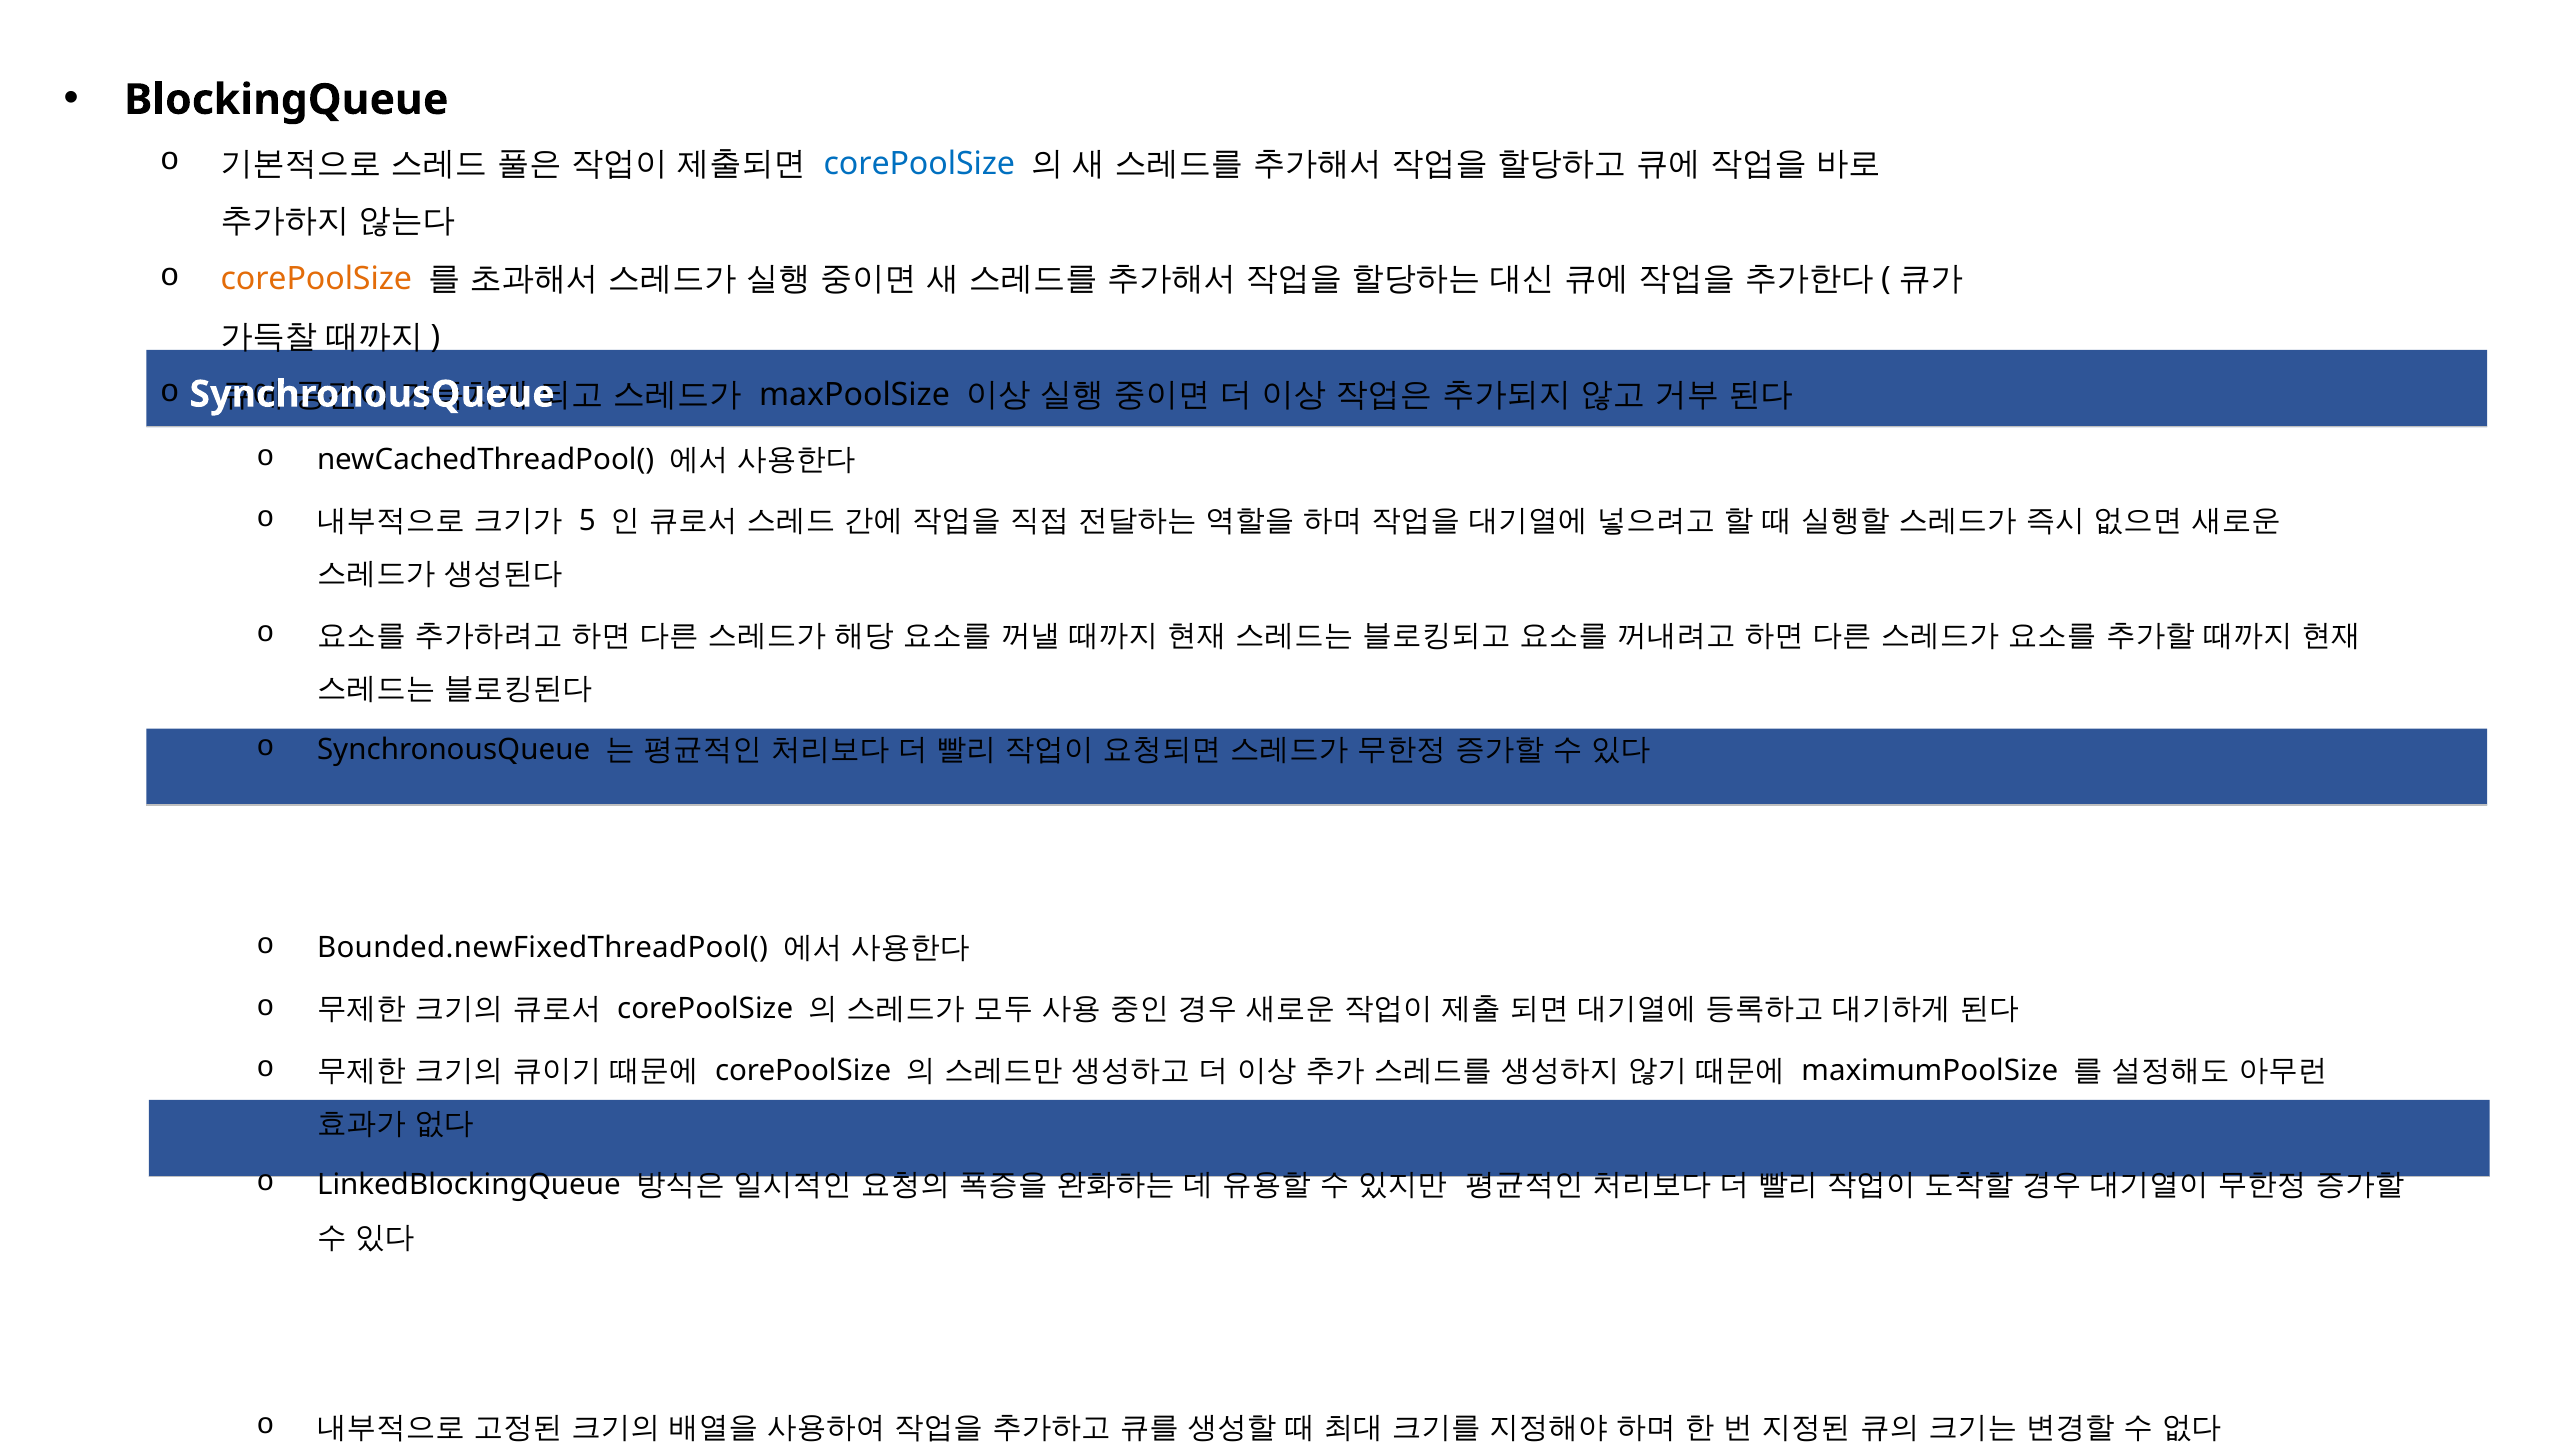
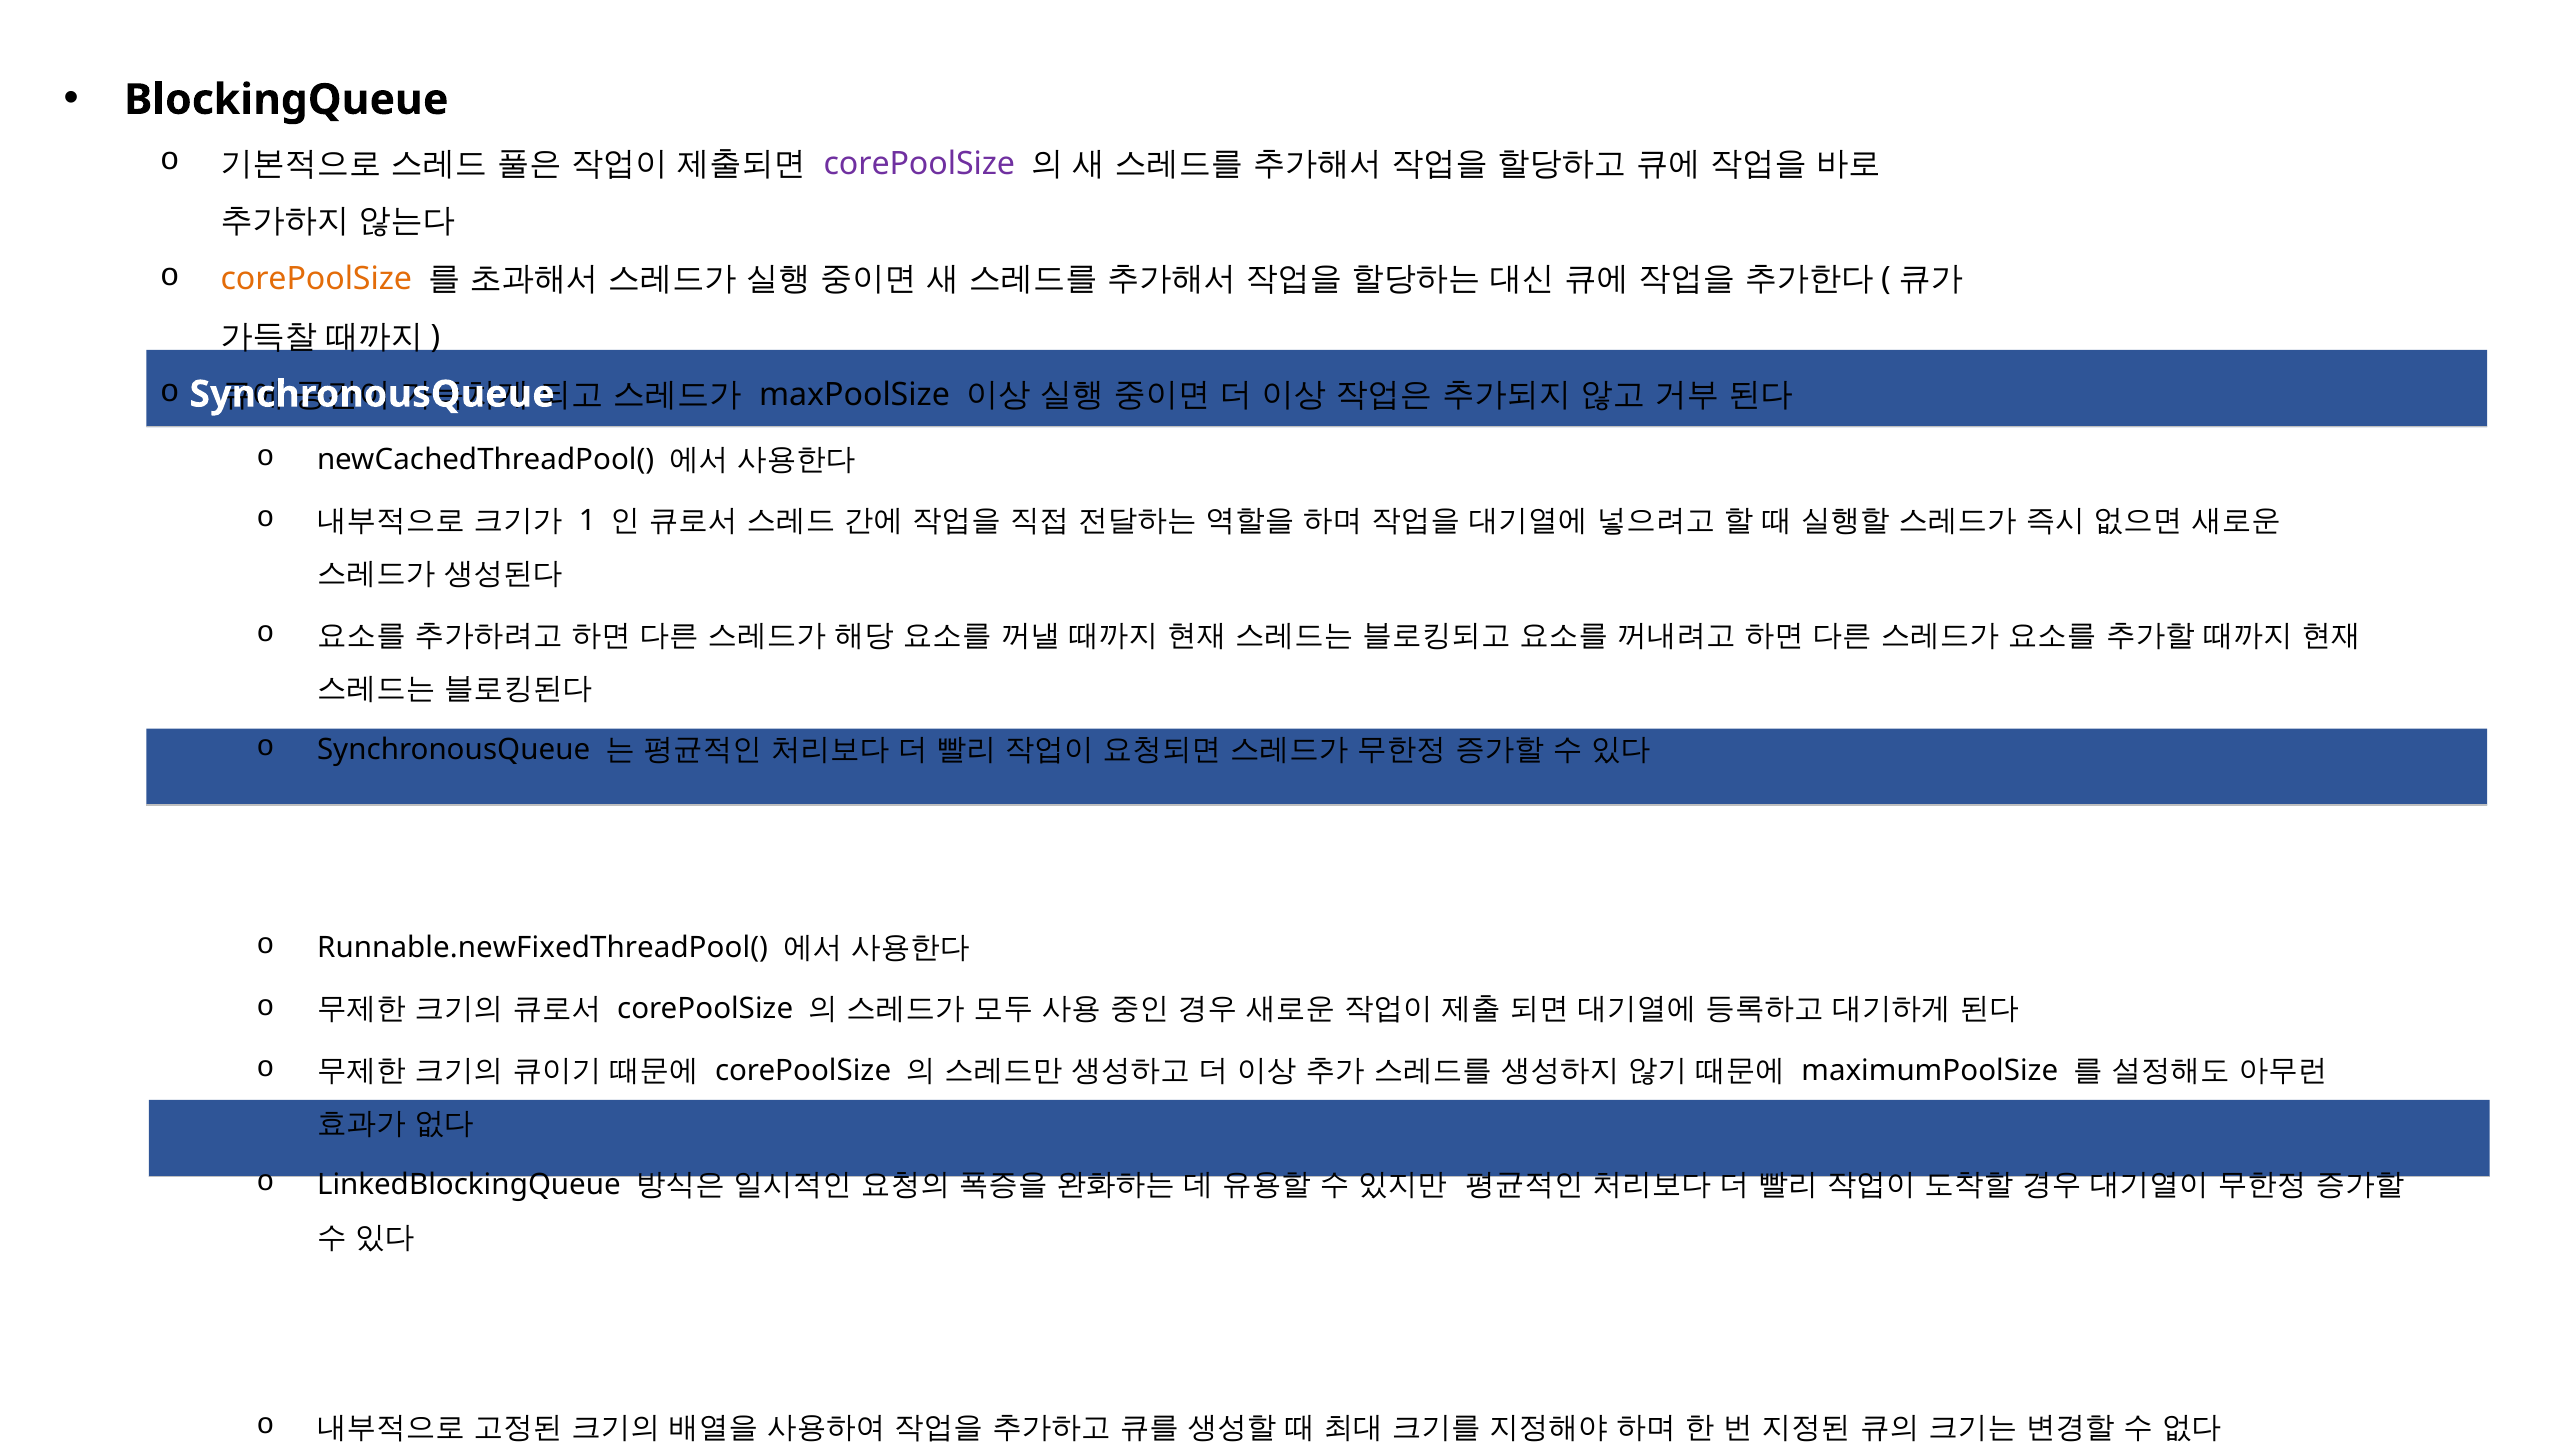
corePoolSize at (919, 163) colour: blue -> purple
5: 5 -> 1
Bounded.newFixedThreadPool(: Bounded.newFixedThreadPool( -> Runnable.newFixedThreadPool(
